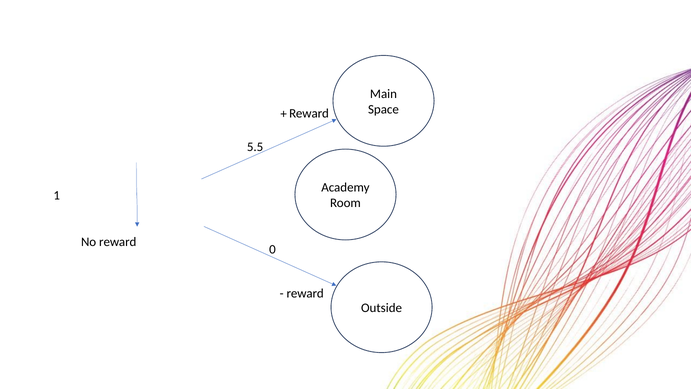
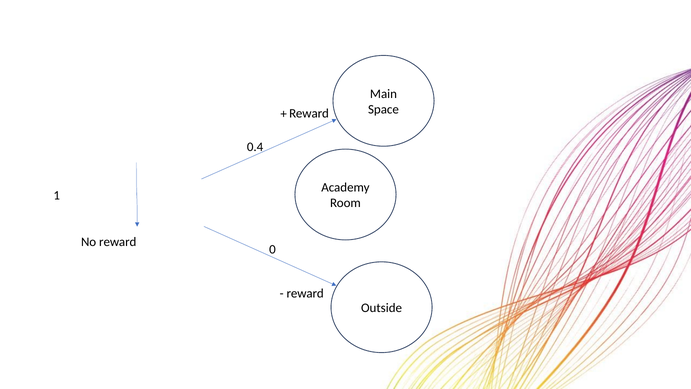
5.5: 5.5 -> 0.4
